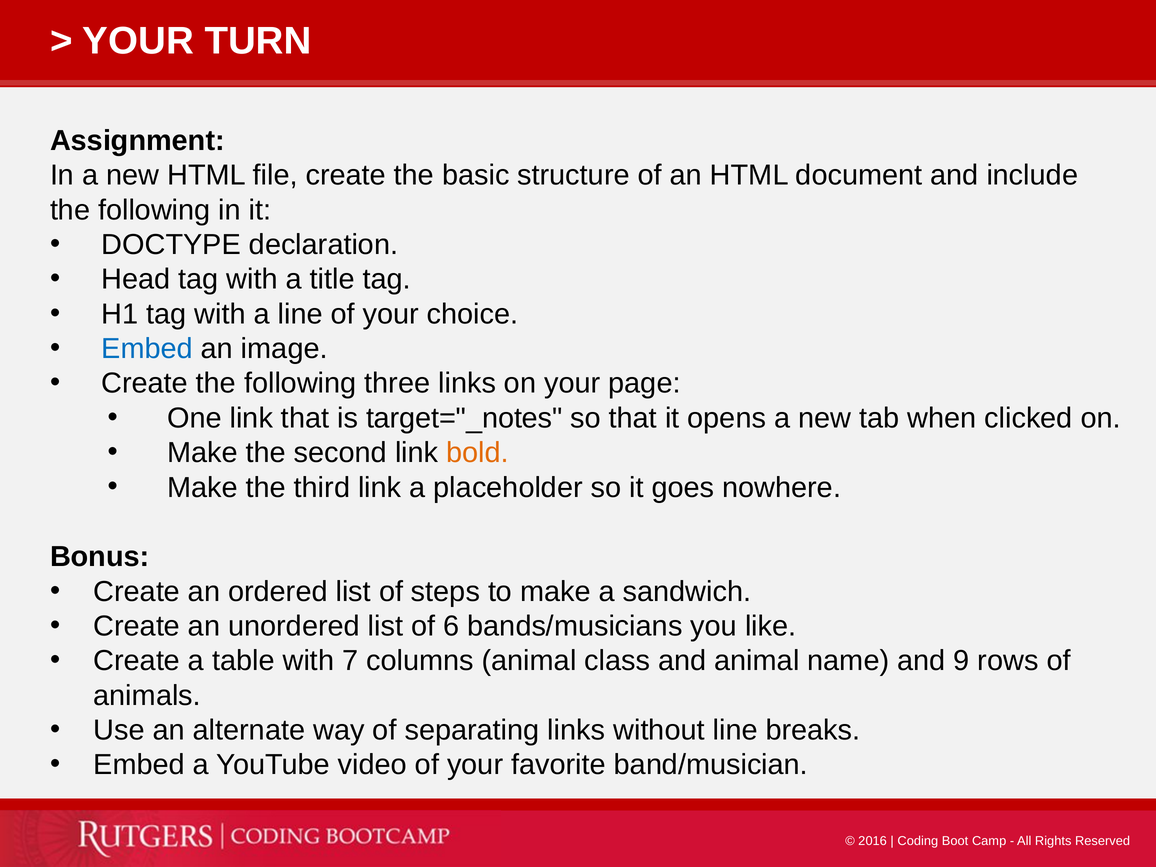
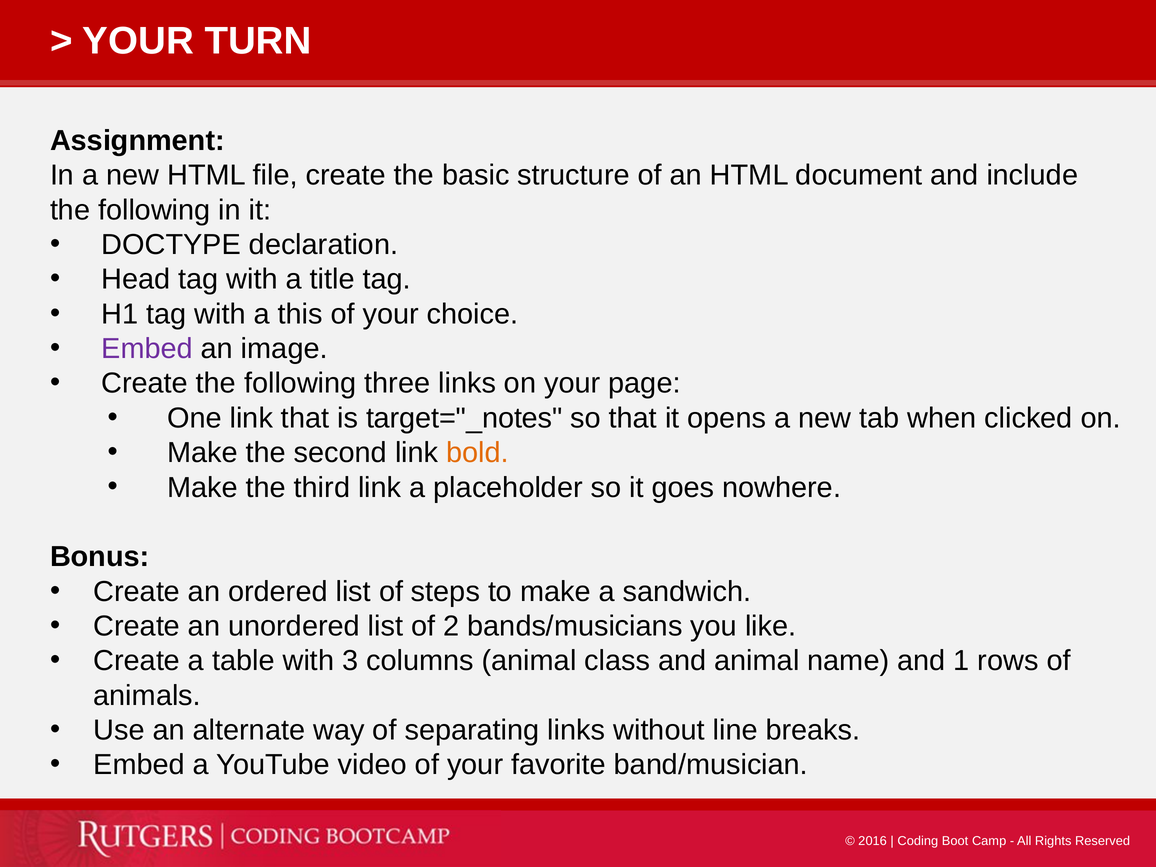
a line: line -> this
Embed at (147, 349) colour: blue -> purple
6: 6 -> 2
7: 7 -> 3
9: 9 -> 1
